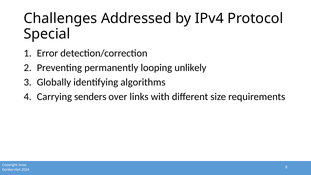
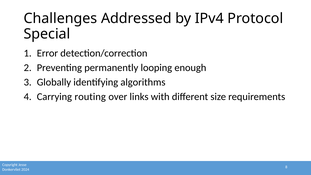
unlikely: unlikely -> enough
senders: senders -> routing
